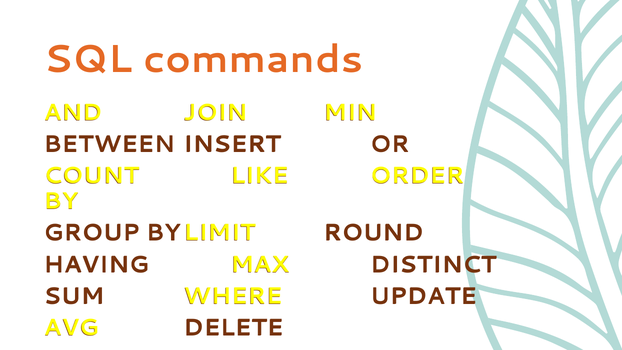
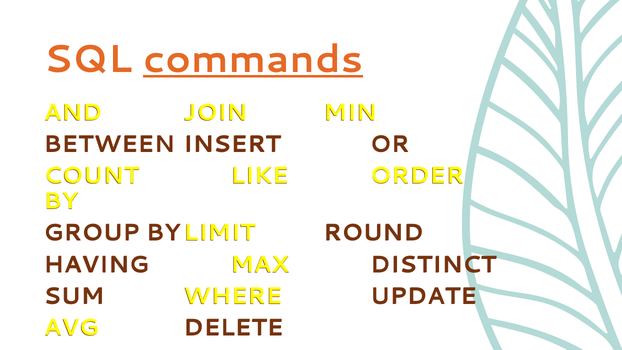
commands underline: none -> present
